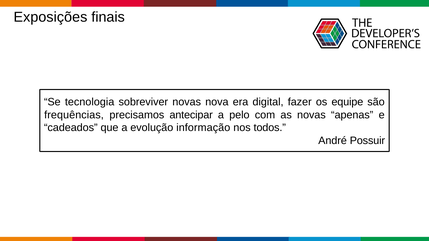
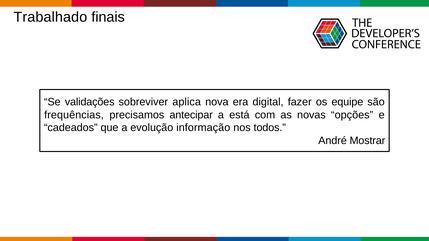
Exposições: Exposições -> Trabalhado
tecnologia: tecnologia -> validações
sobreviver novas: novas -> aplica
pelo: pelo -> está
apenas: apenas -> opções
Possuir: Possuir -> Mostrar
